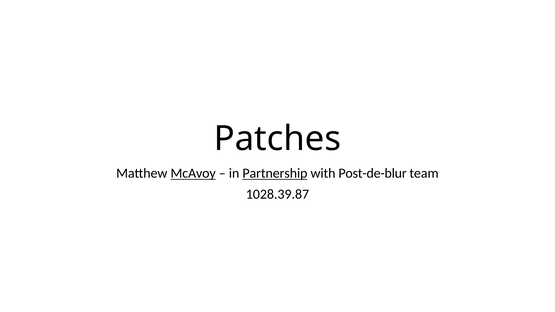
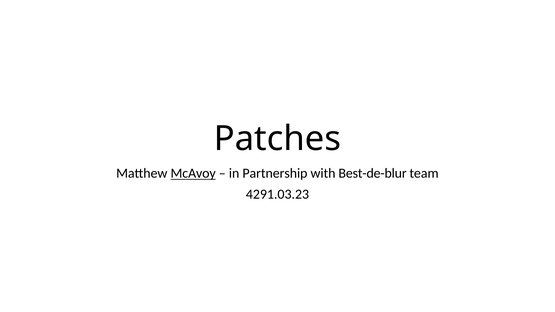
Partnership underline: present -> none
Post-de-blur: Post-de-blur -> Best-de-blur
1028.39.87: 1028.39.87 -> 4291.03.23
